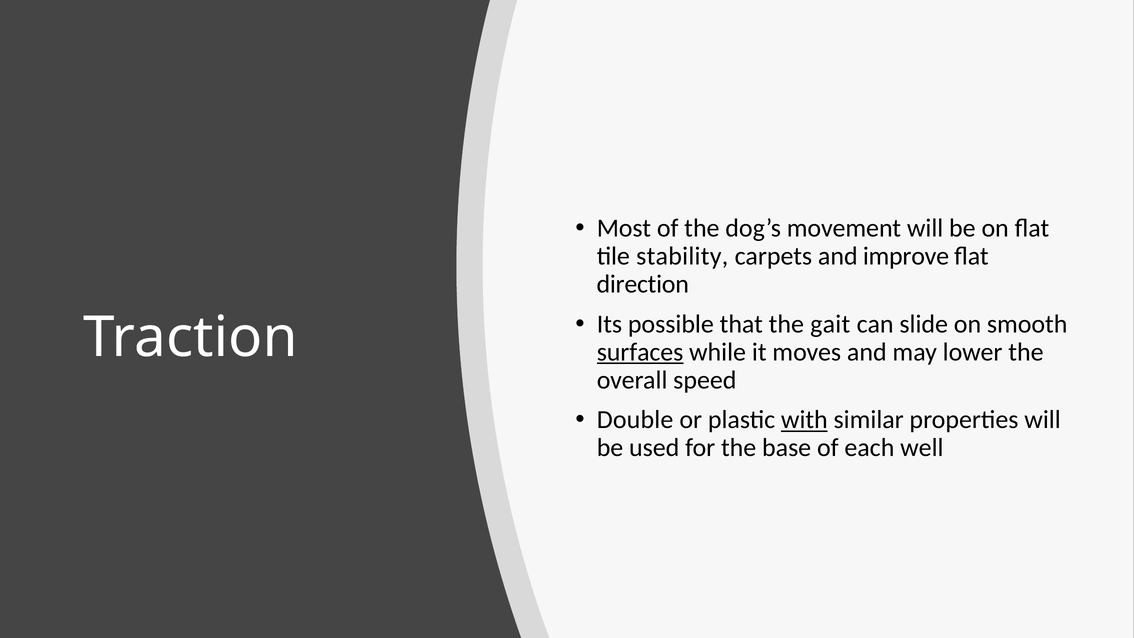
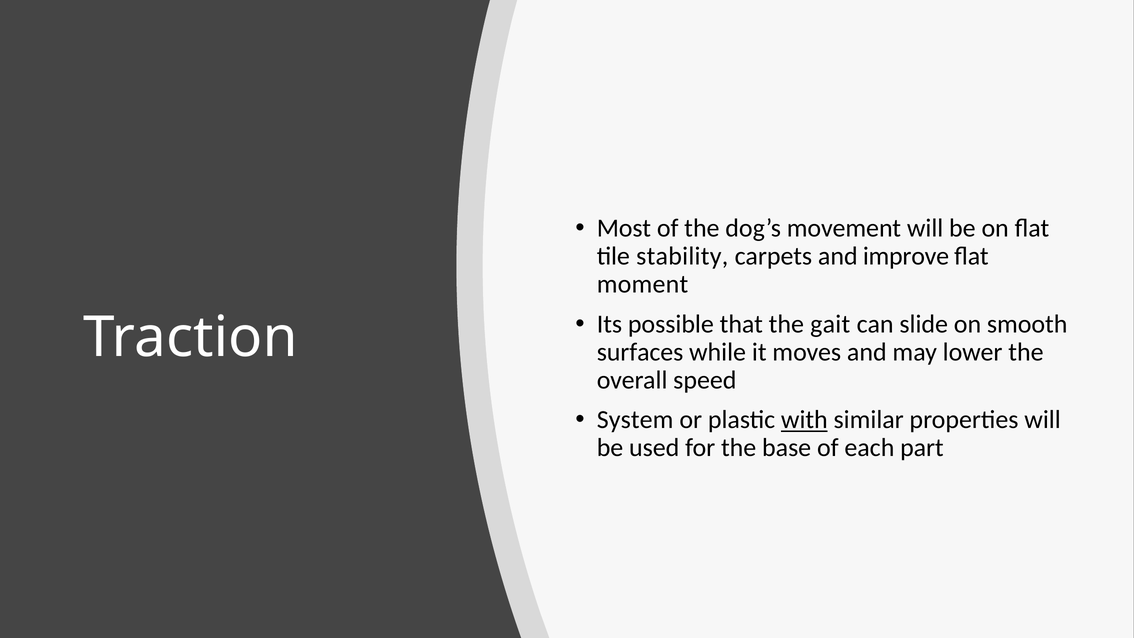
direction: direction -> moment
surfaces underline: present -> none
Double: Double -> System
well: well -> part
